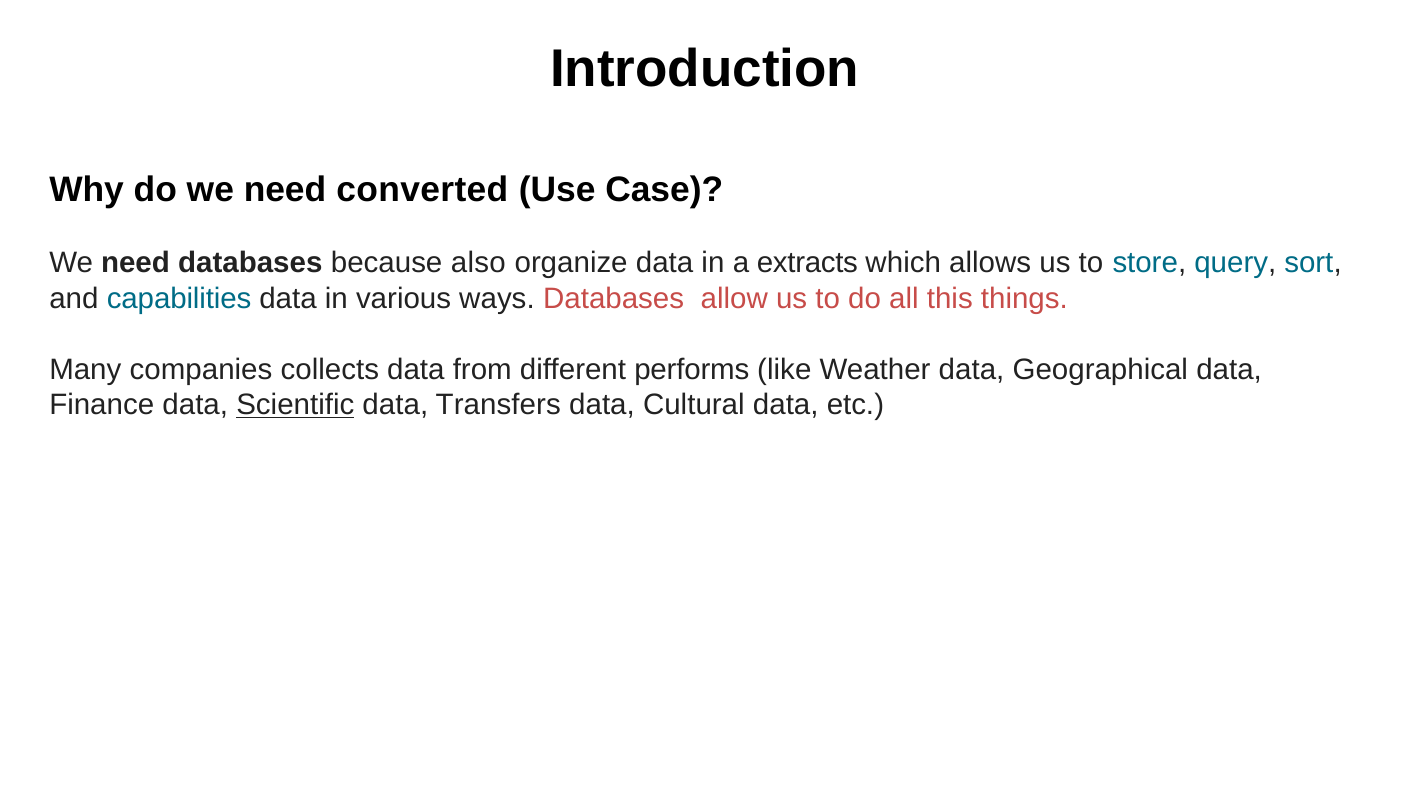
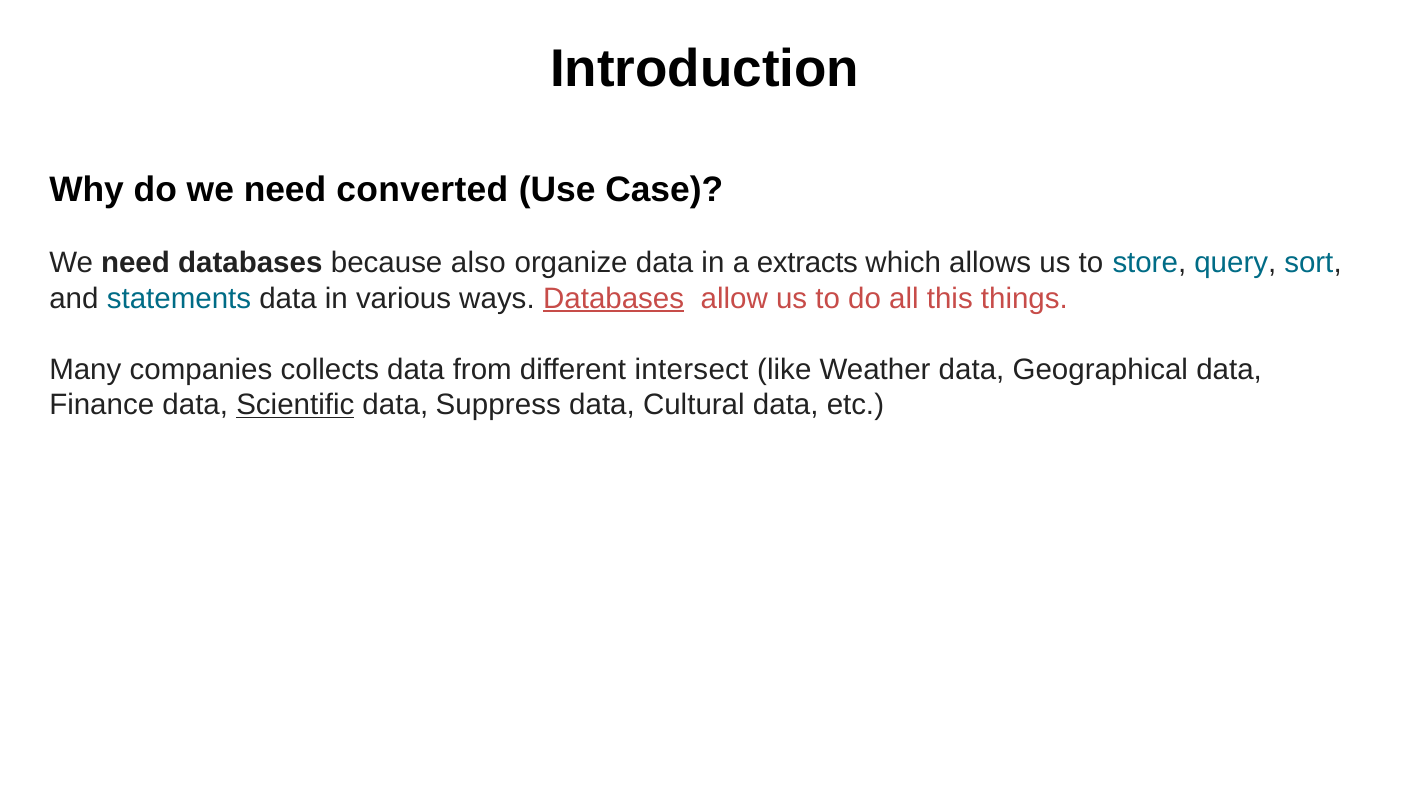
capabilities: capabilities -> statements
Databases at (614, 299) underline: none -> present
performs: performs -> intersect
Transfers: Transfers -> Suppress
